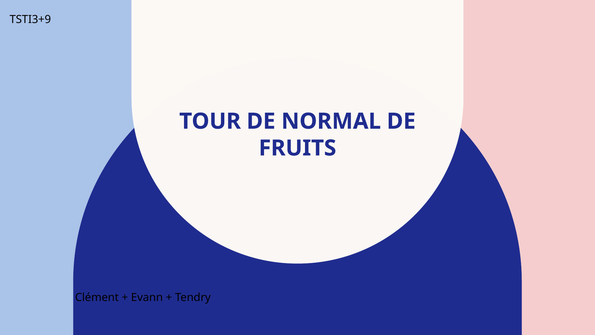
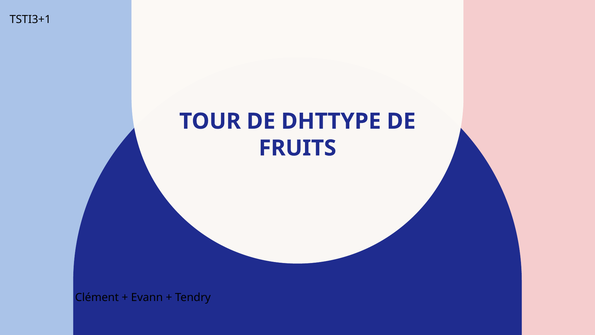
TSTI3+9: TSTI3+9 -> TSTI3+1
NORMAL: NORMAL -> DHTTYPE
